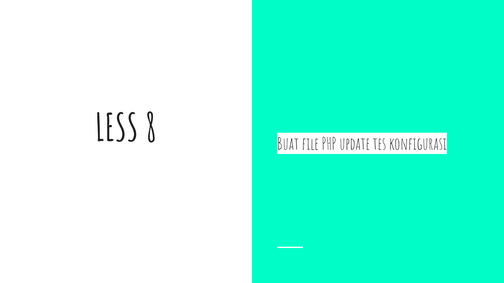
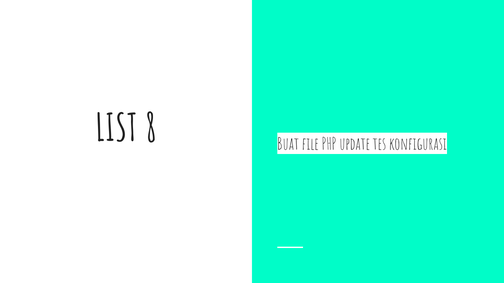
LESS: LESS -> LIST
